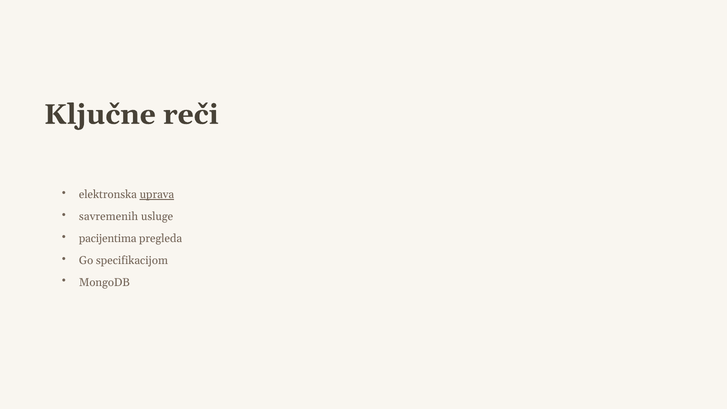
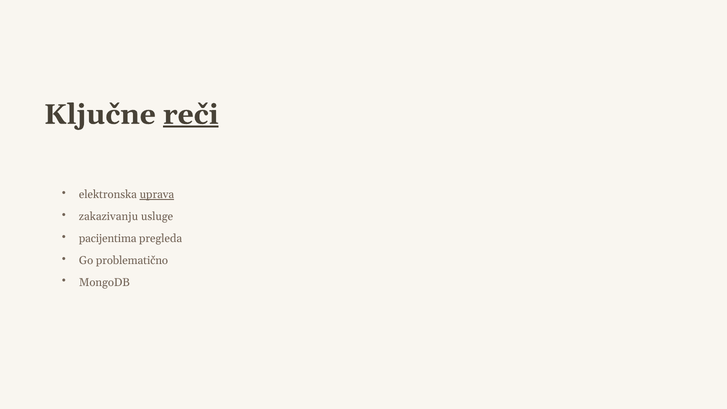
reči underline: none -> present
savremenih: savremenih -> zakazivanju
specifikacijom: specifikacijom -> problematično
